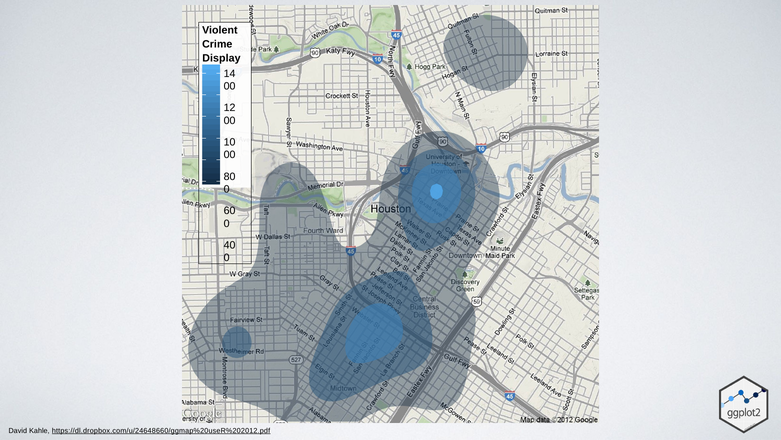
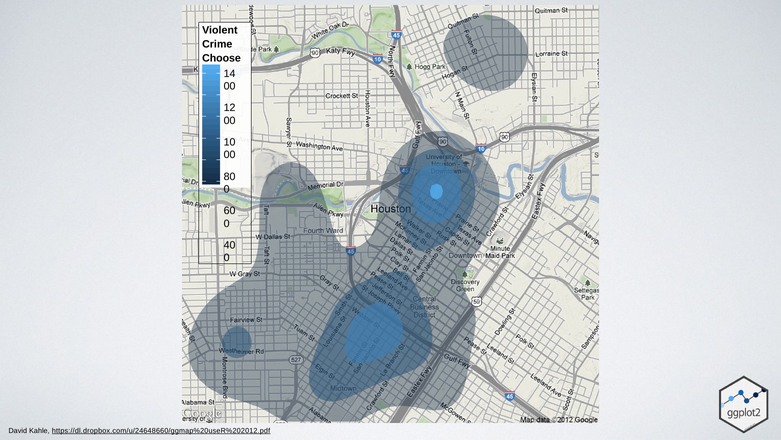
Display: Display -> Choose
